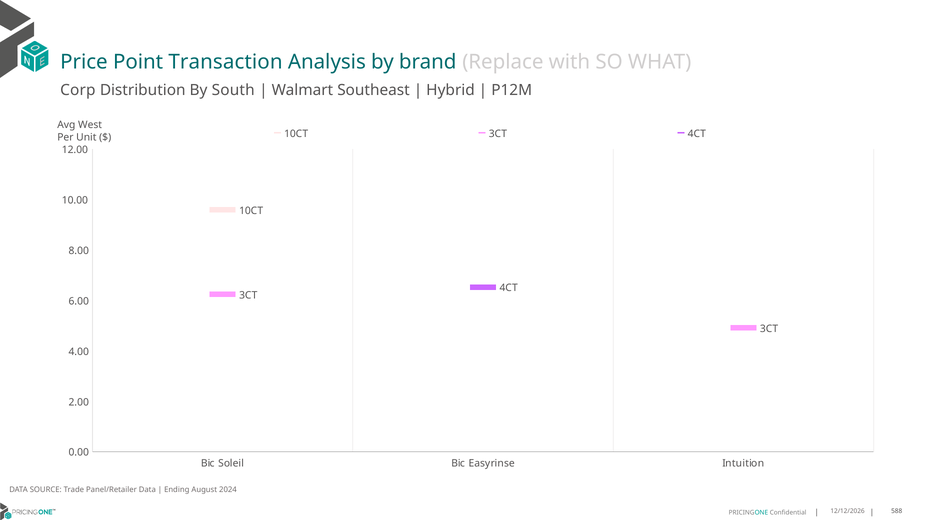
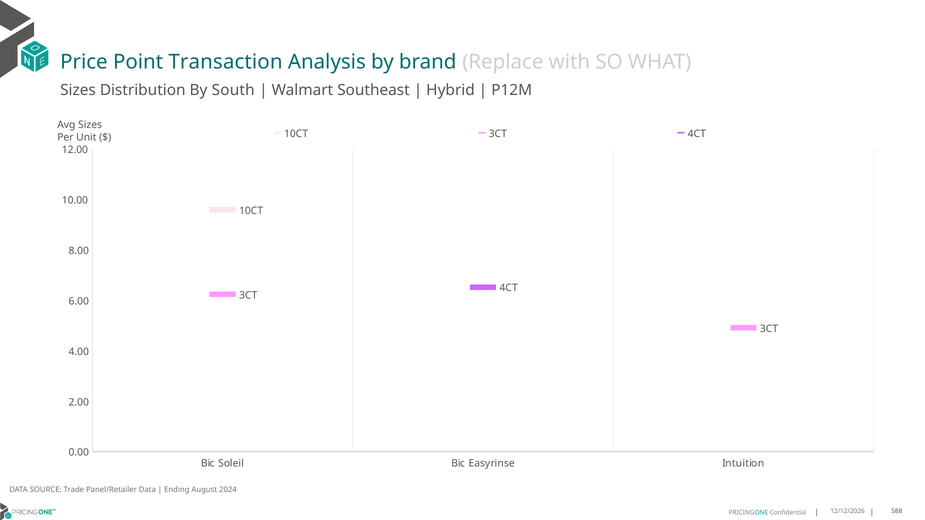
Corp at (78, 90): Corp -> Sizes
Avg West: West -> Sizes
